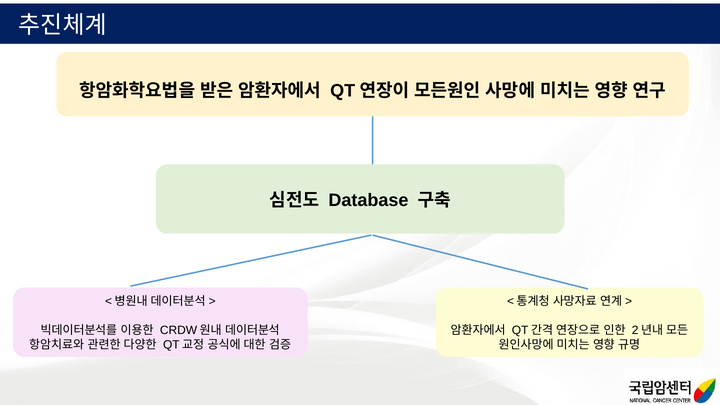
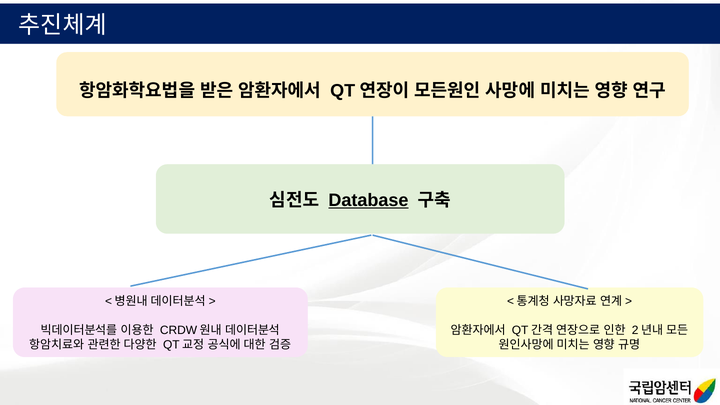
Database underline: none -> present
